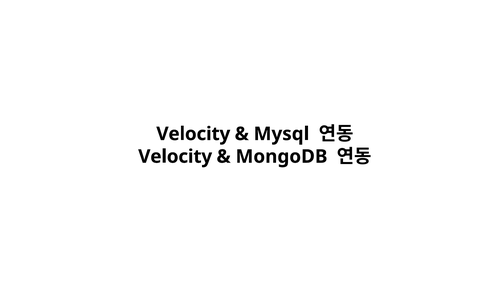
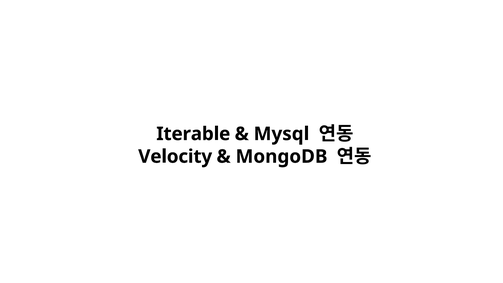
Velocity at (193, 134): Velocity -> Iterable
